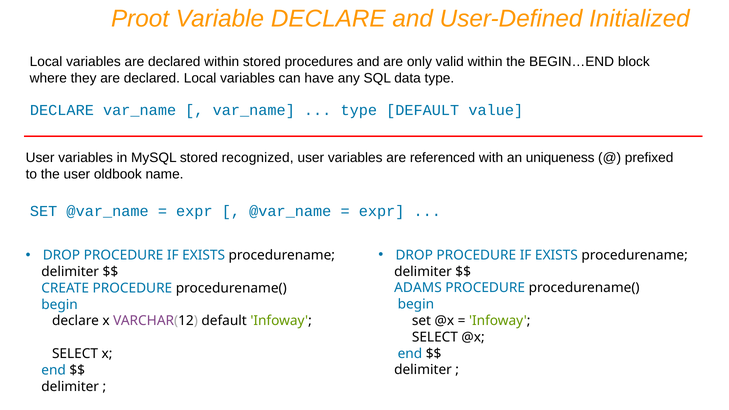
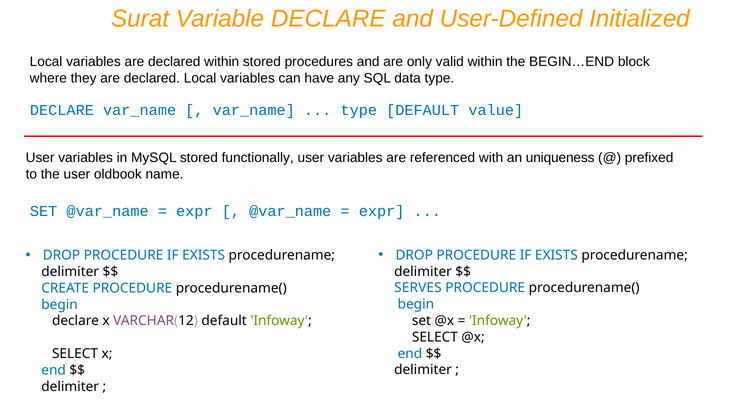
Proot: Proot -> Surat
recognized: recognized -> functionally
ADAMS: ADAMS -> SERVES
